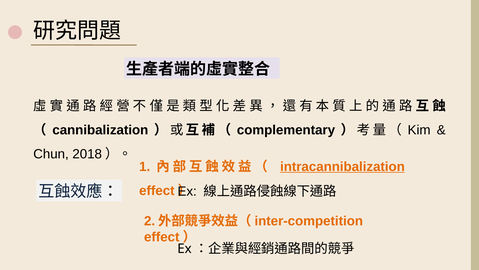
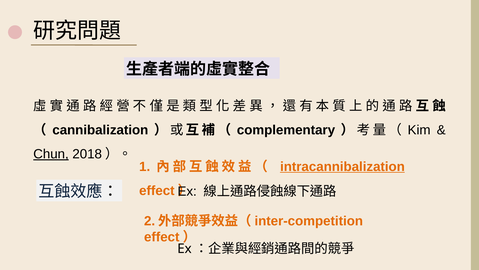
Chun underline: none -> present
